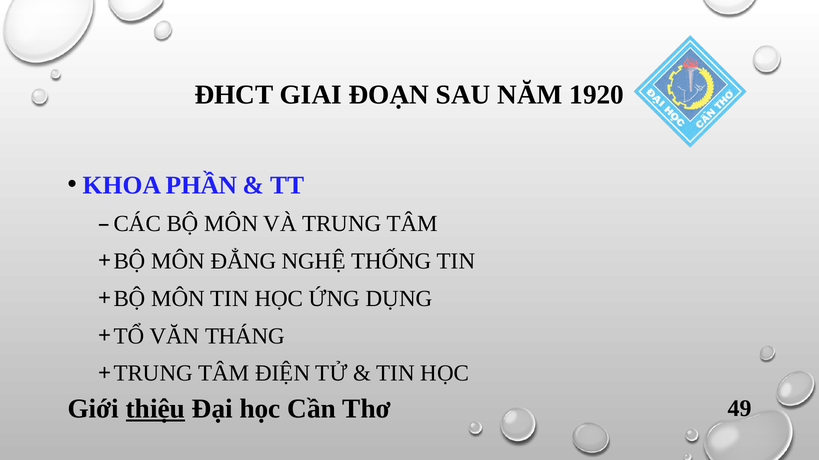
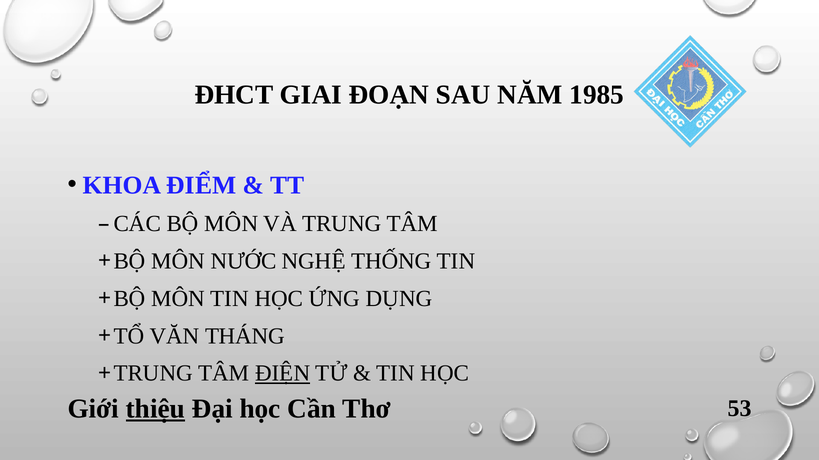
1920: 1920 -> 1985
PHẦN: PHẦN -> ĐIỂM
ĐẲNG: ĐẲNG -> NƯỚC
ĐIỆN underline: none -> present
49: 49 -> 53
